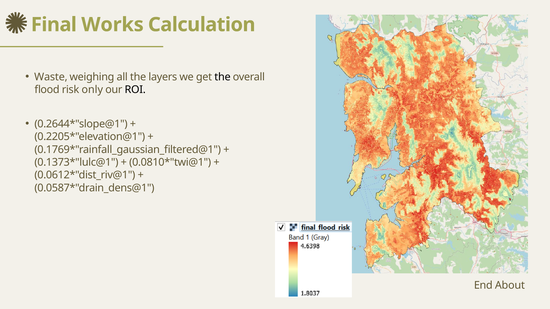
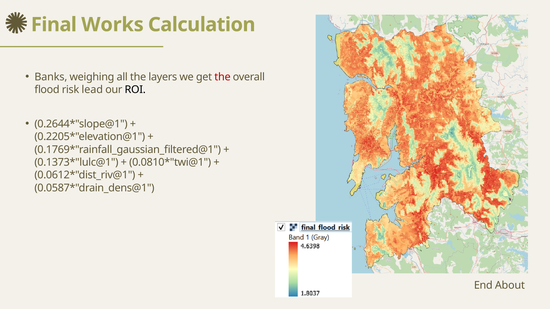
Waste: Waste -> Banks
the at (222, 77) colour: black -> red
only: only -> lead
